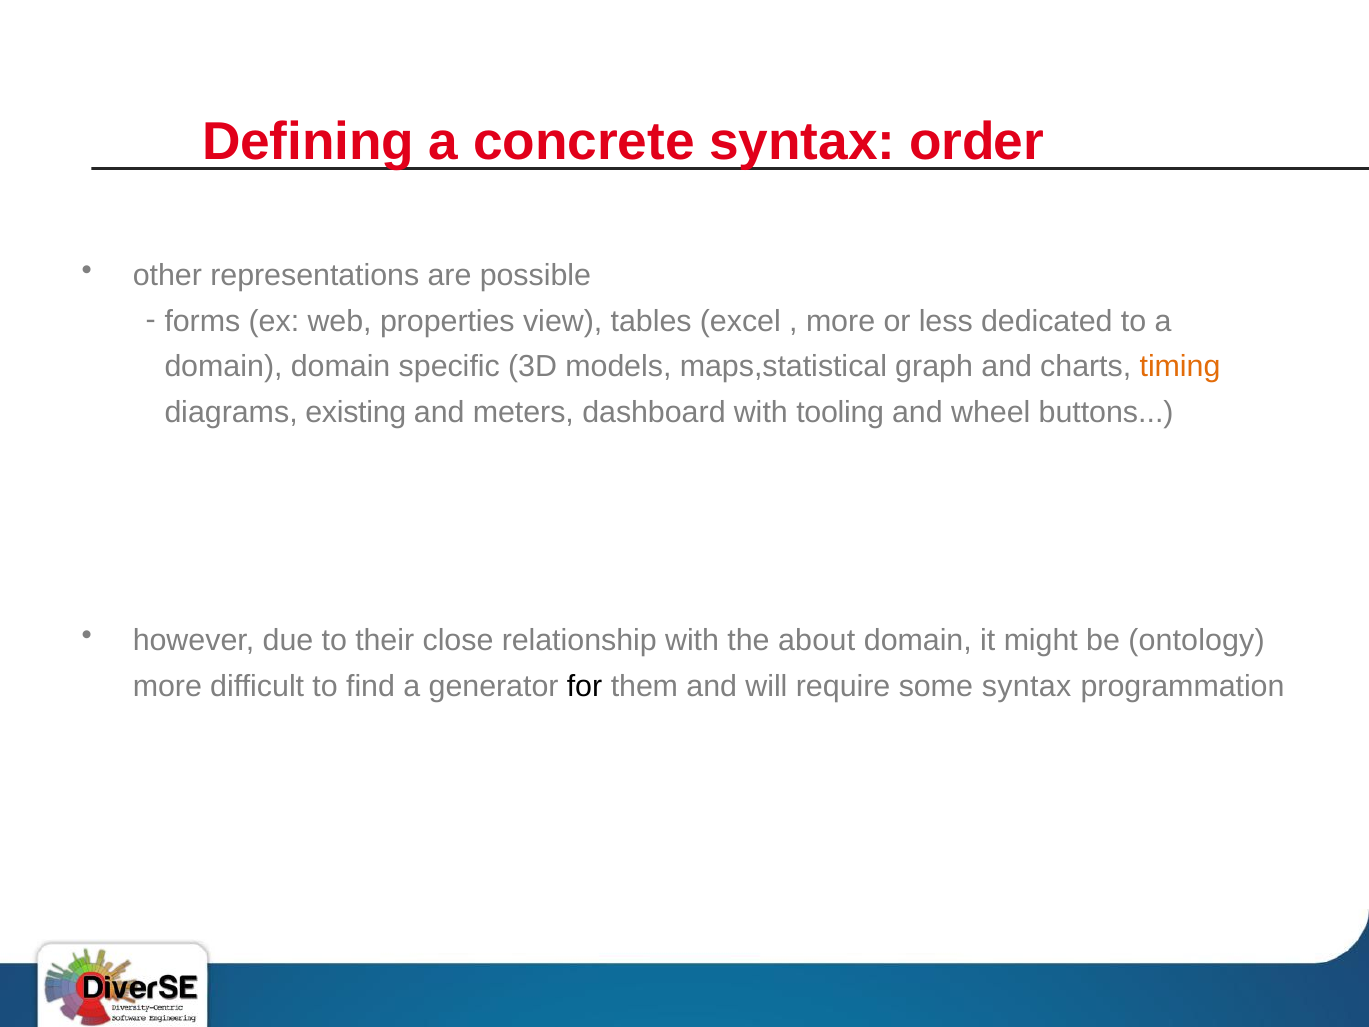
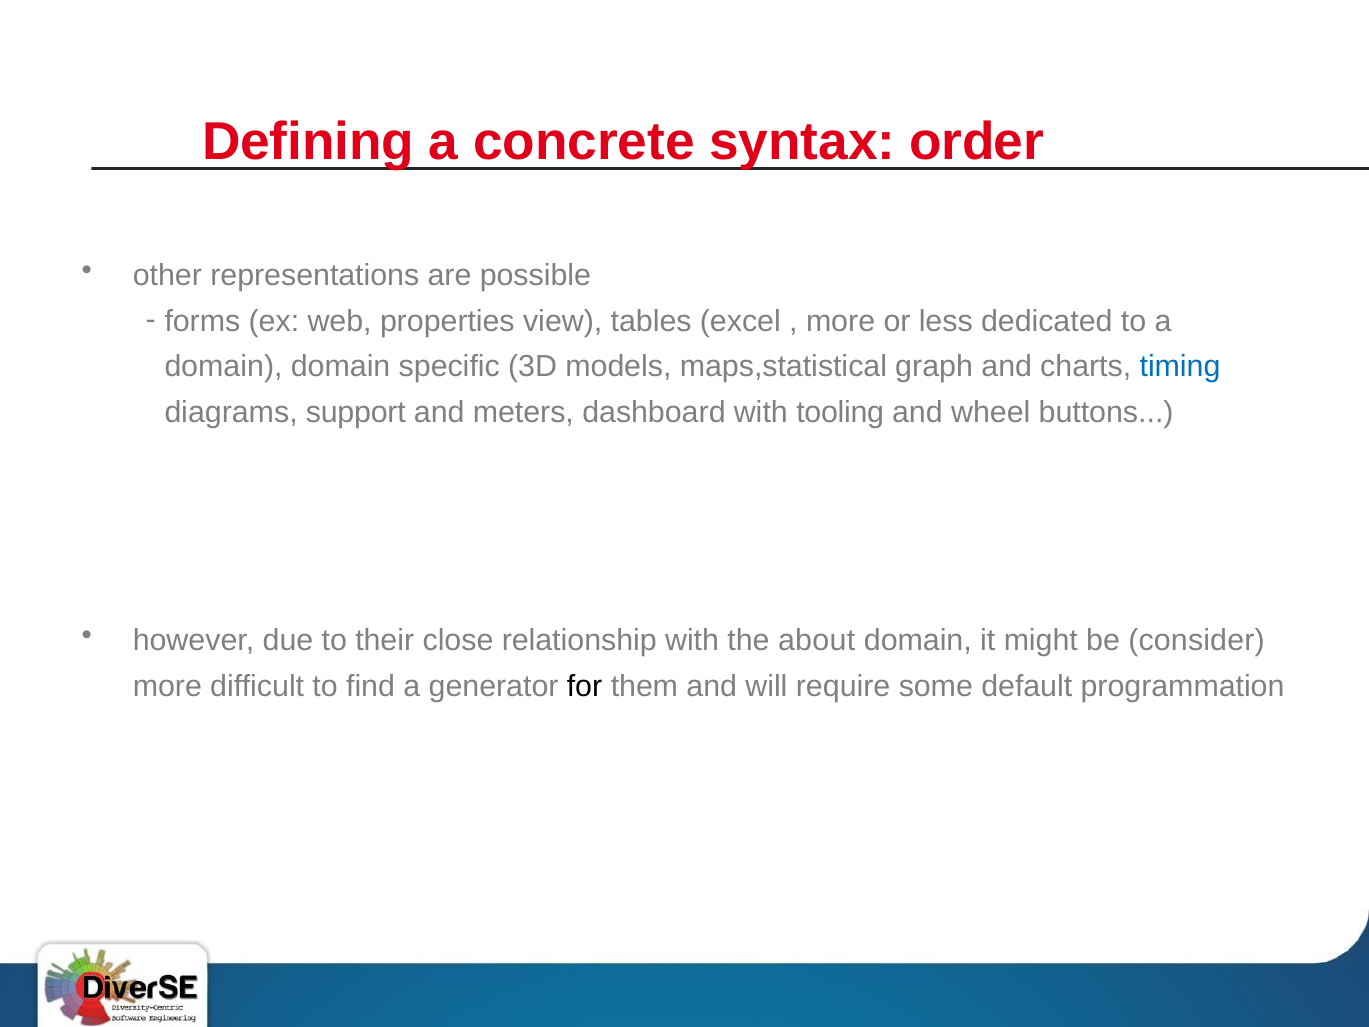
timing colour: orange -> blue
existing: existing -> support
ontology: ontology -> consider
some syntax: syntax -> default
